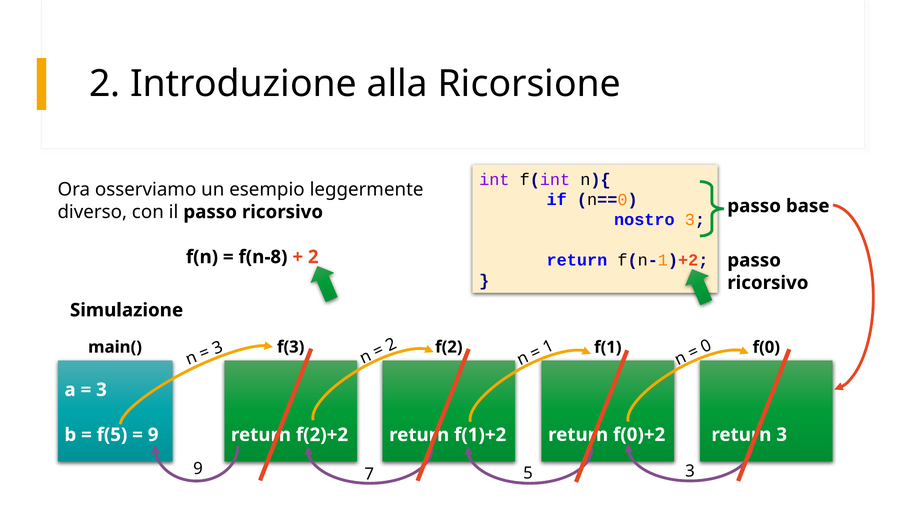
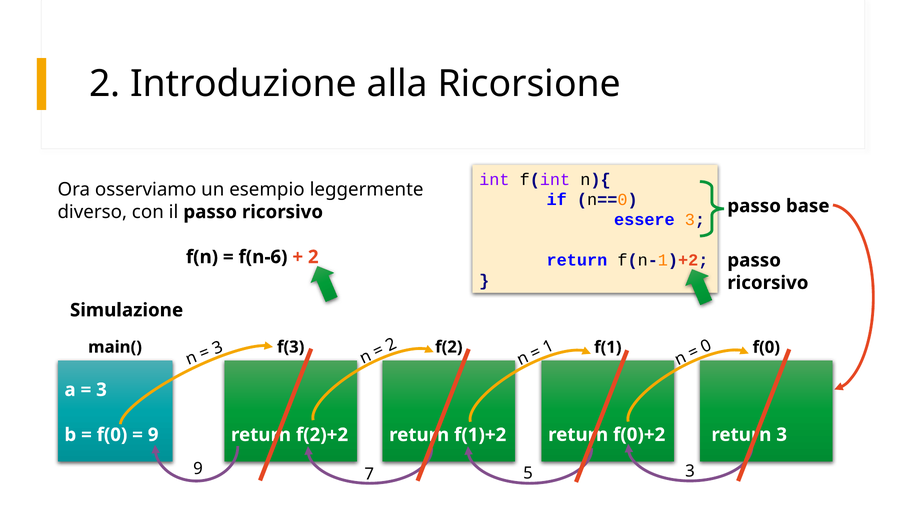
nostro: nostro -> essere
f(n-8: f(n-8 -> f(n-6
f(5 at (112, 435): f(5 -> f(0
